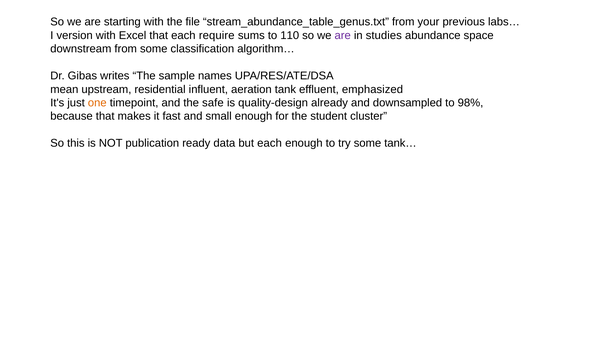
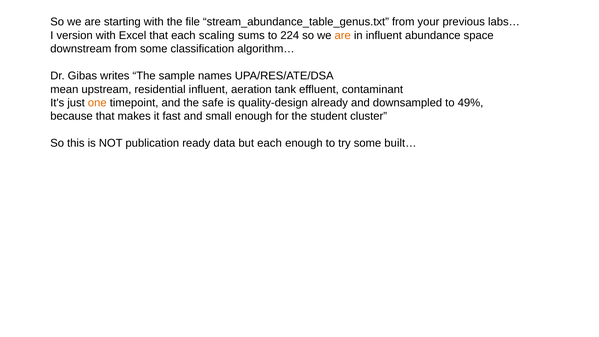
require: require -> scaling
110: 110 -> 224
are at (343, 35) colour: purple -> orange
in studies: studies -> influent
emphasized: emphasized -> contaminant
98%: 98% -> 49%
tank…: tank… -> built…
